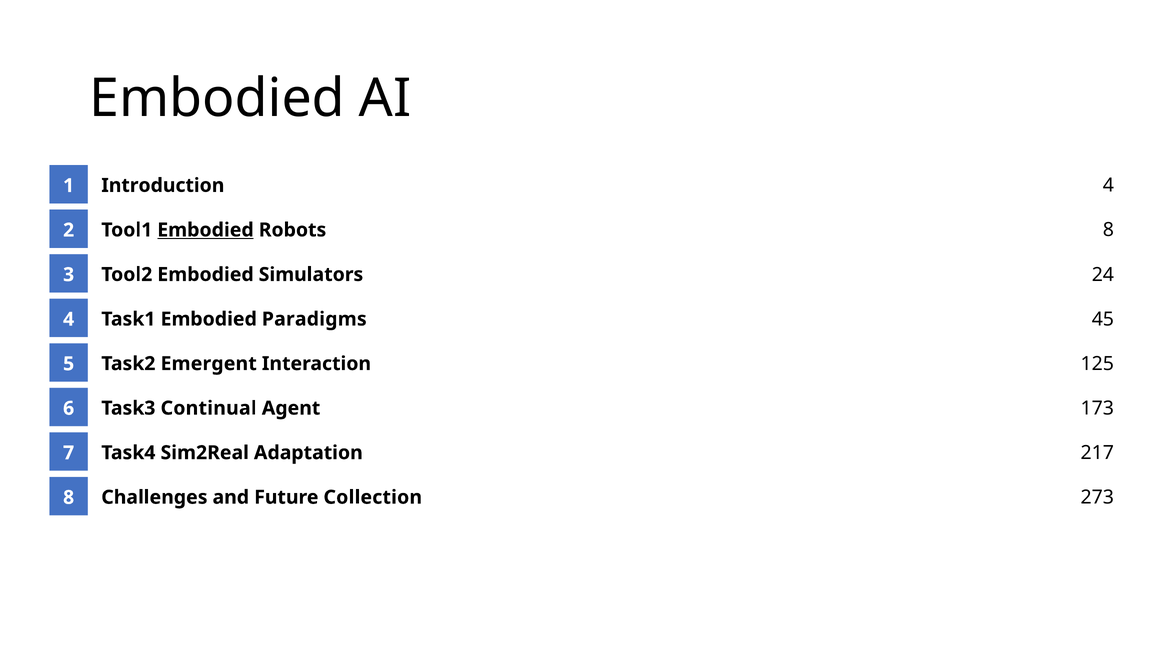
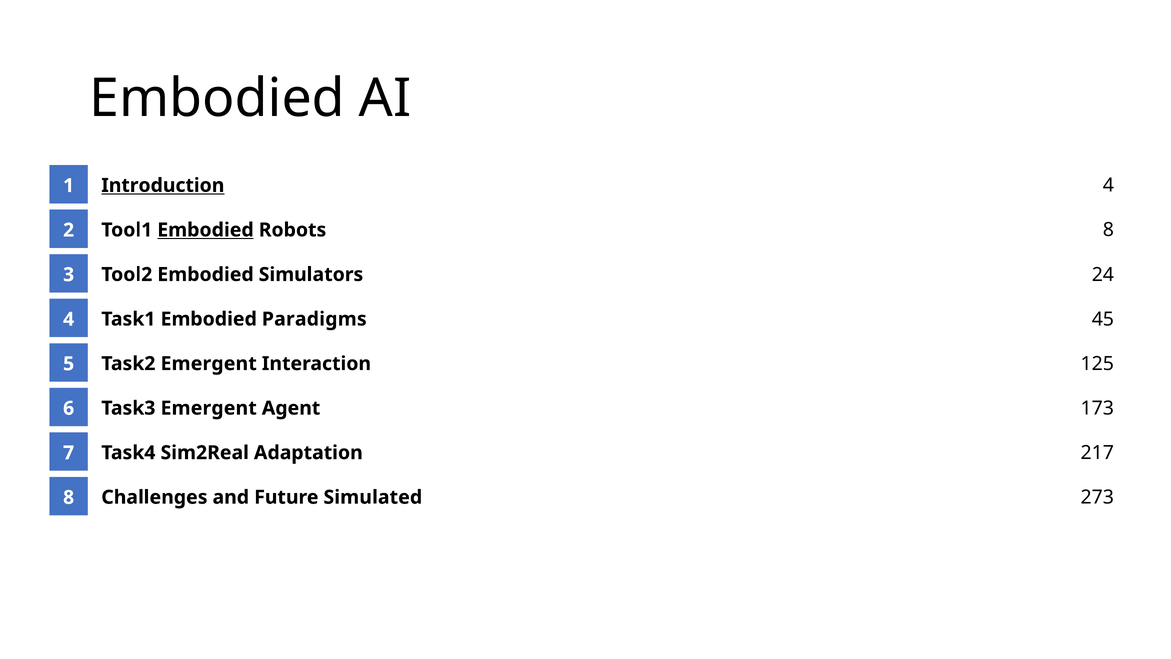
Introduction underline: none -> present
Task3 Continual: Continual -> Emergent
Collection: Collection -> Simulated
